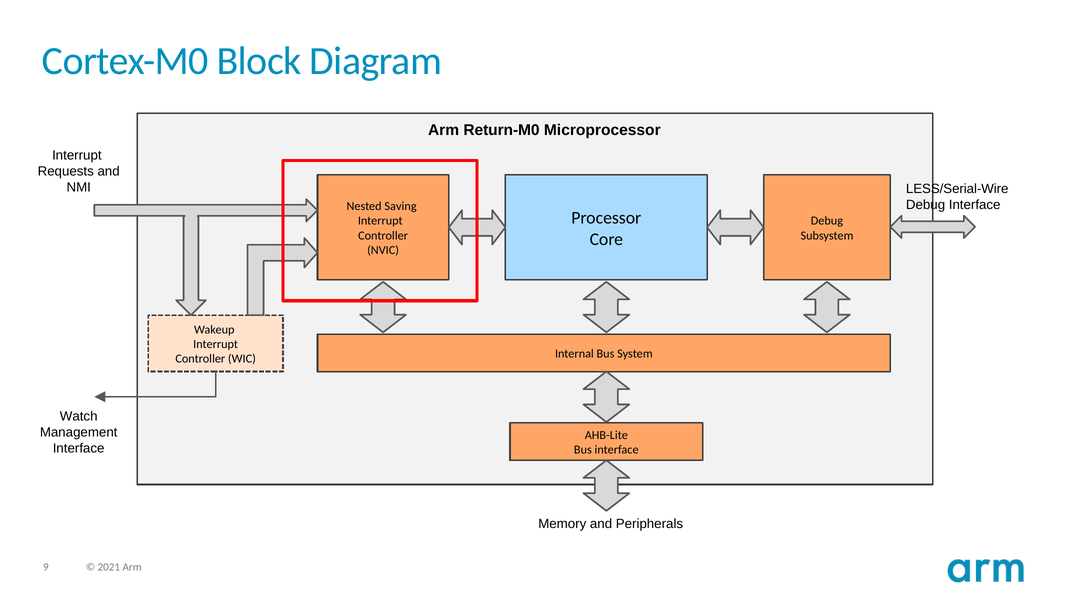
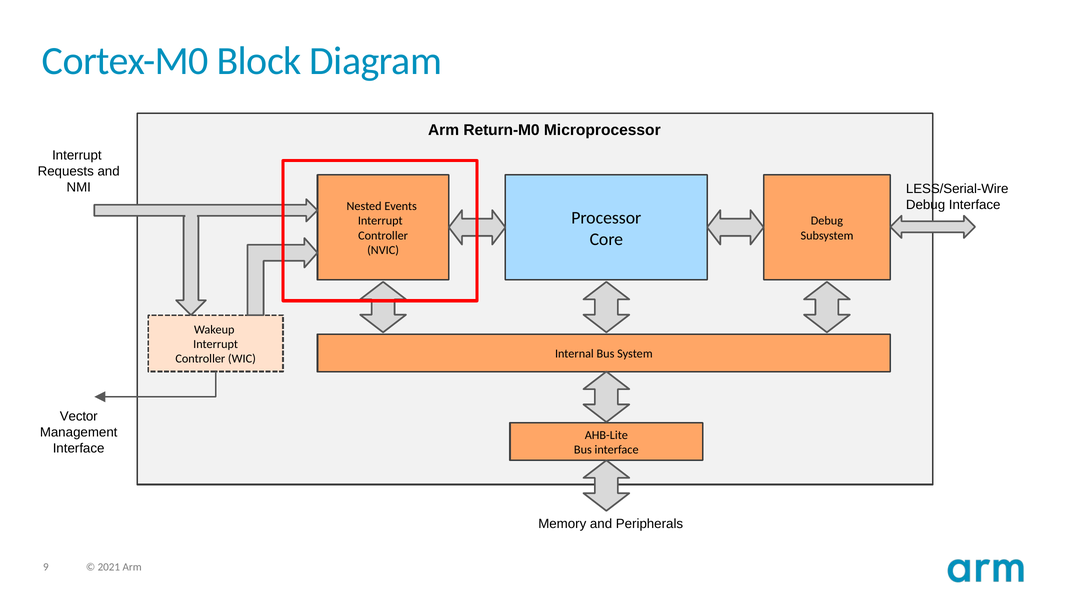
Saving: Saving -> Events
Watch: Watch -> Vector
